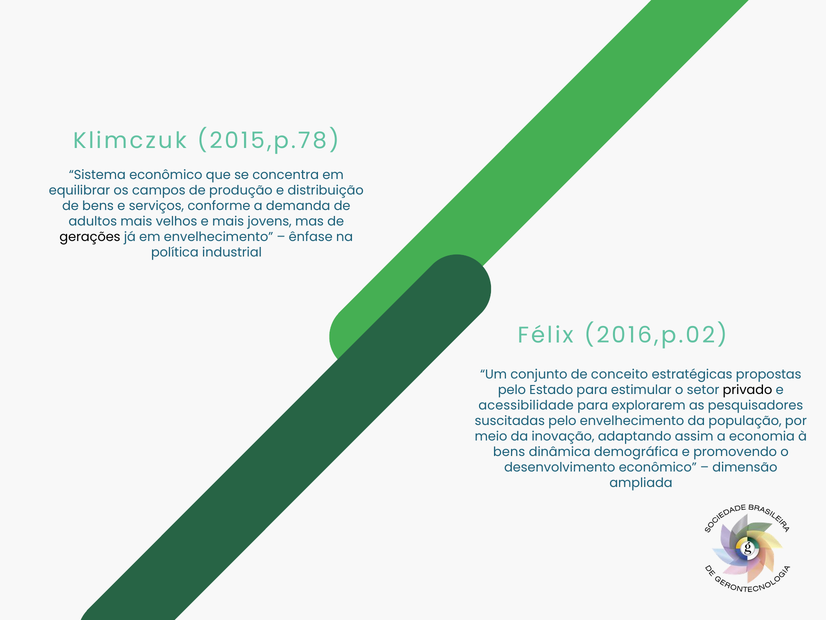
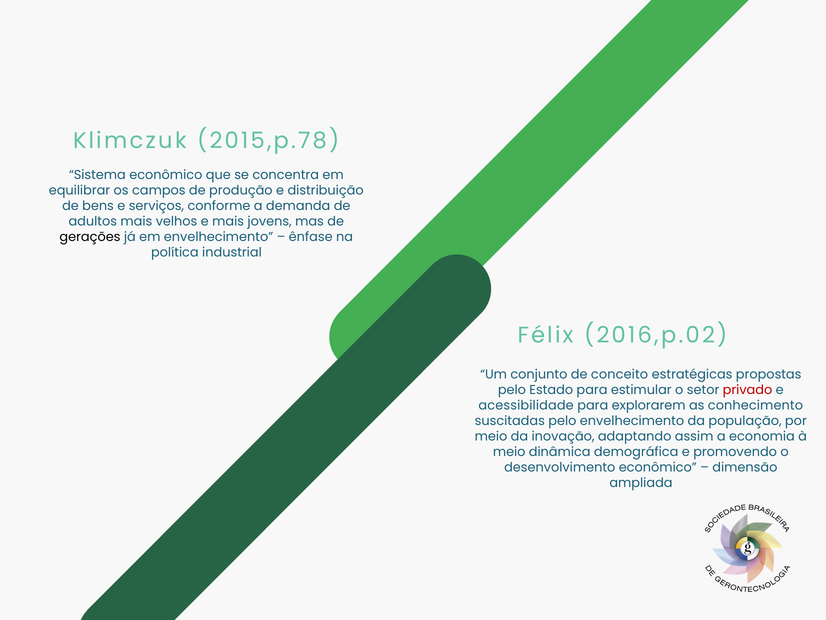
privado colour: black -> red
pesquisadores: pesquisadores -> conhecimento
bens at (509, 451): bens -> meio
